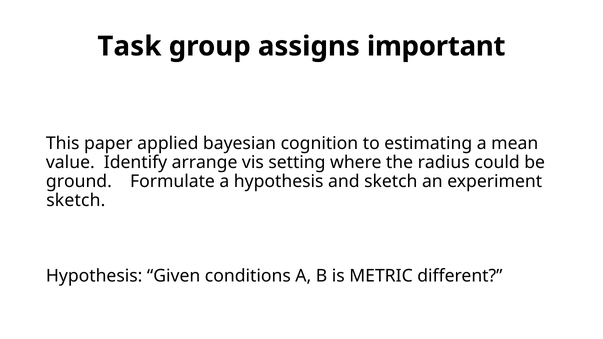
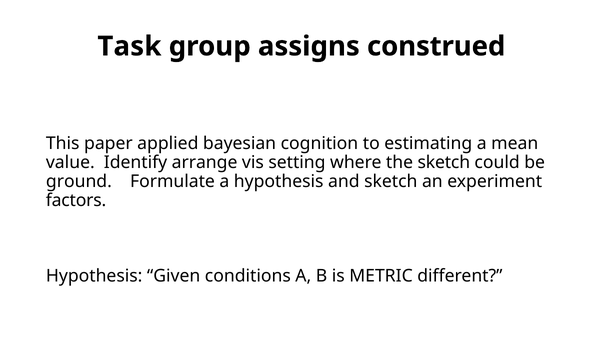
important: important -> construed
the radius: radius -> sketch
sketch at (76, 200): sketch -> factors
